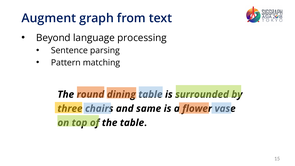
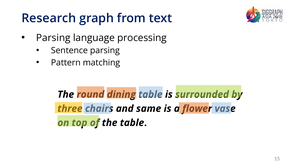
Augment: Augment -> Research
Beyond at (53, 38): Beyond -> Parsing
